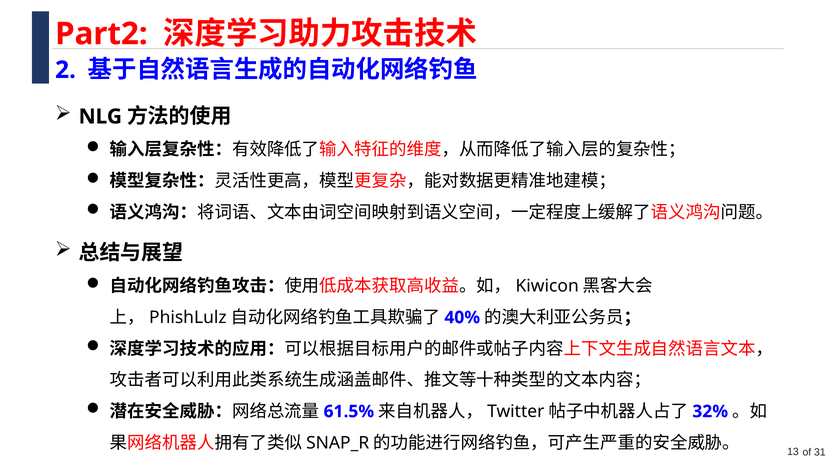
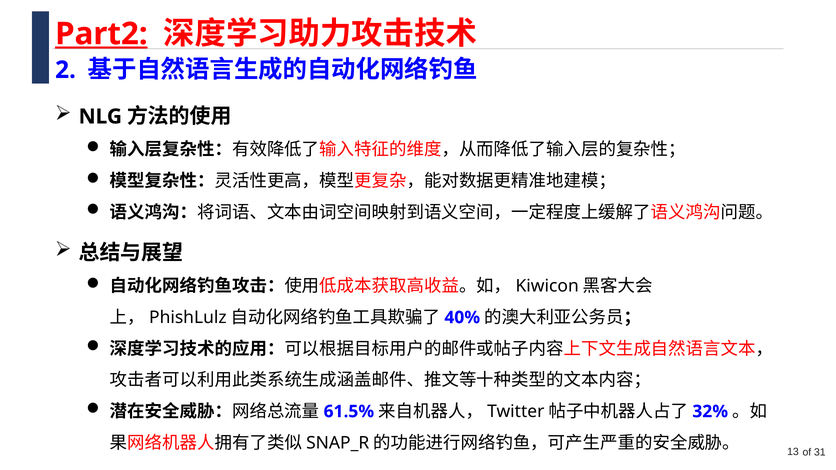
Part2 underline: none -> present
